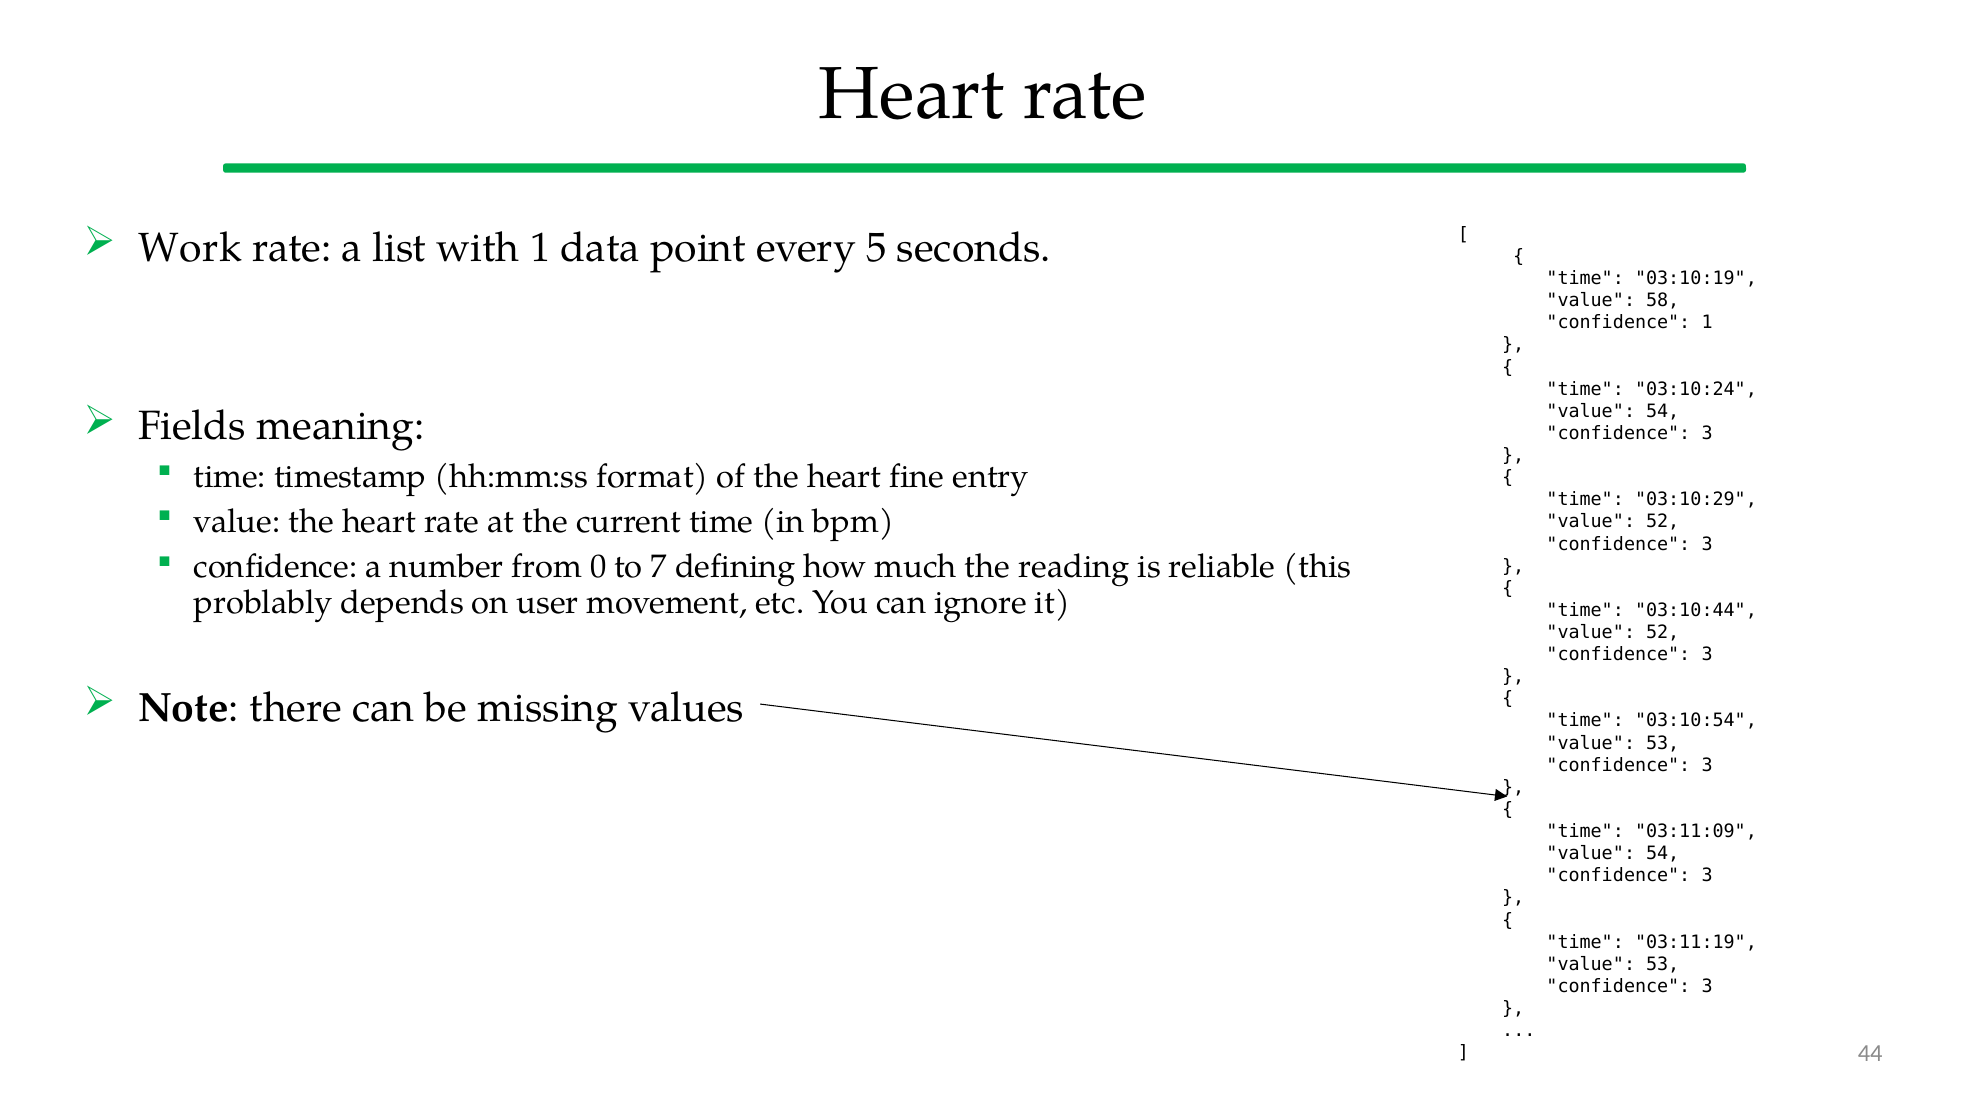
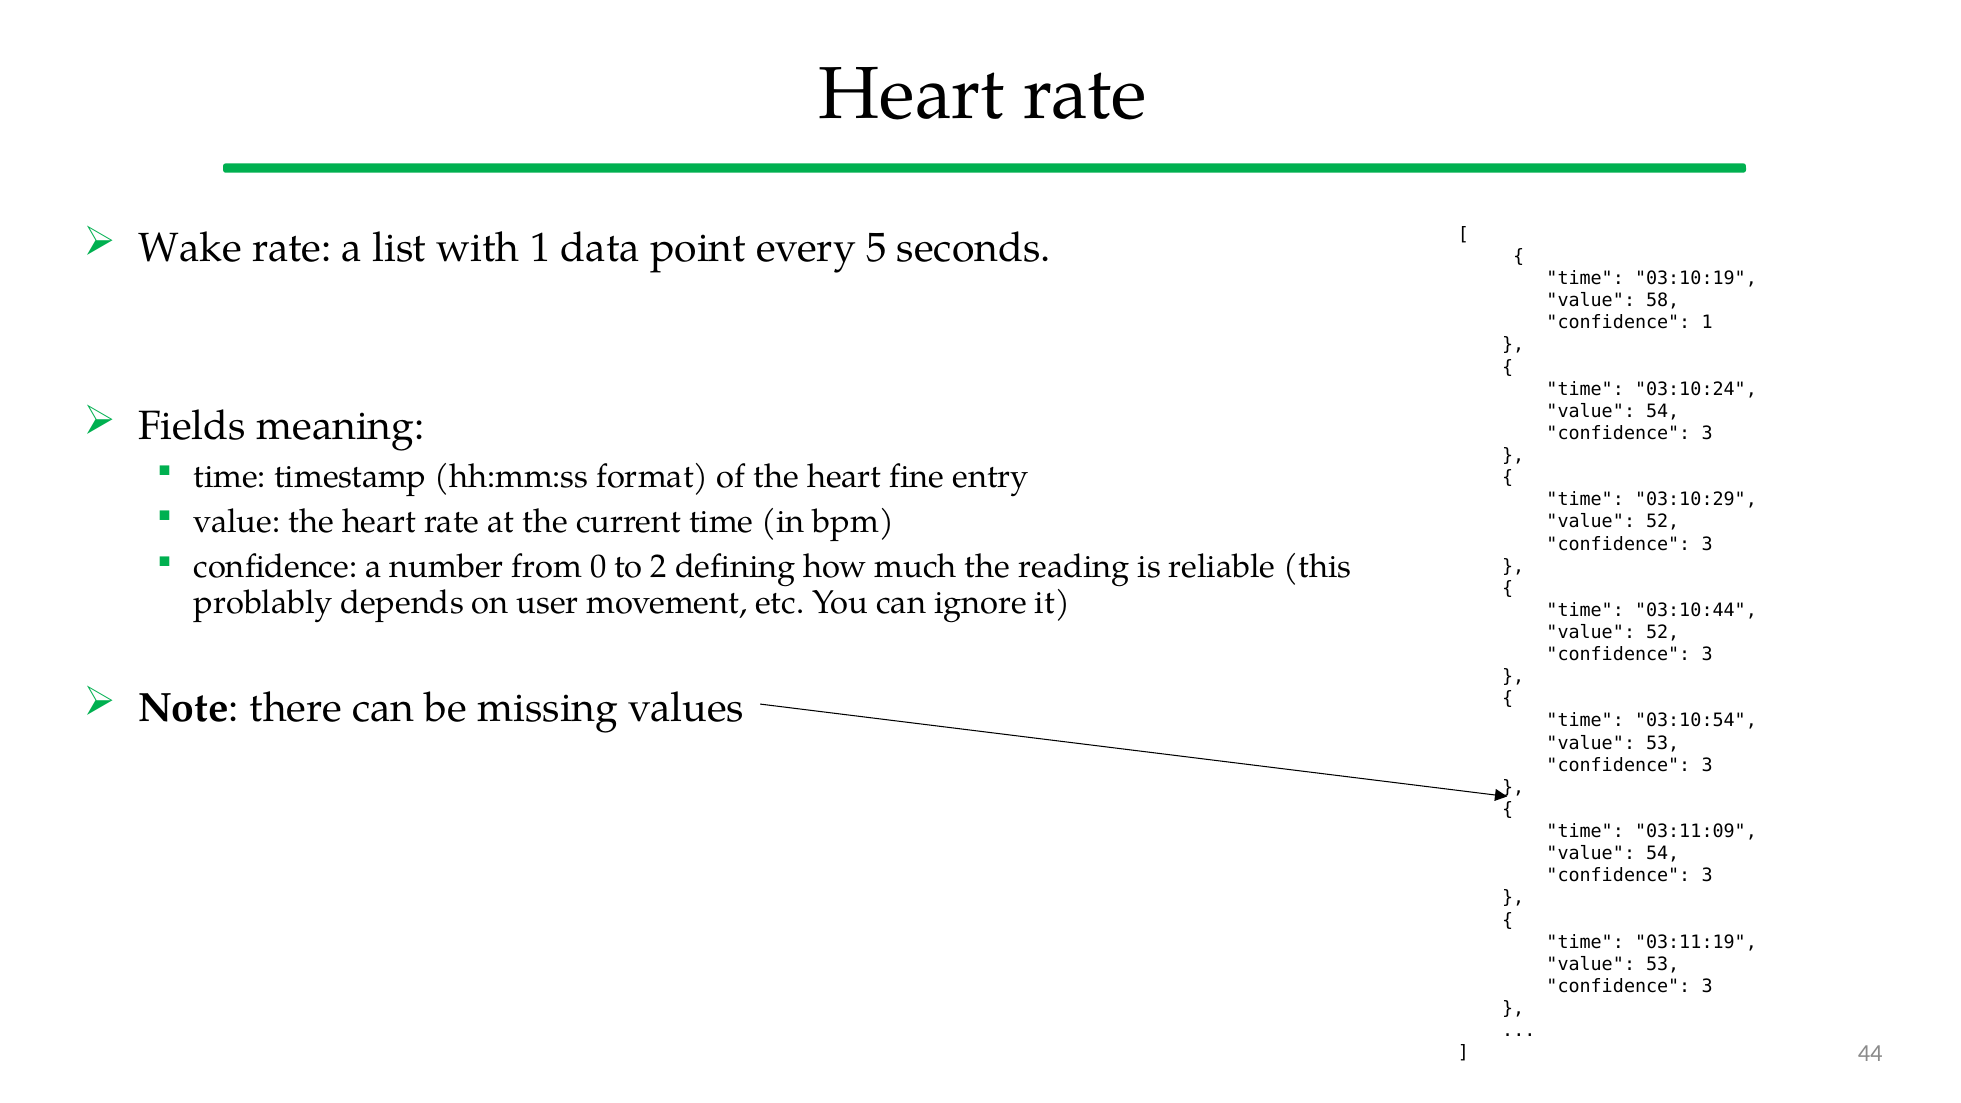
Work: Work -> Wake
7: 7 -> 2
